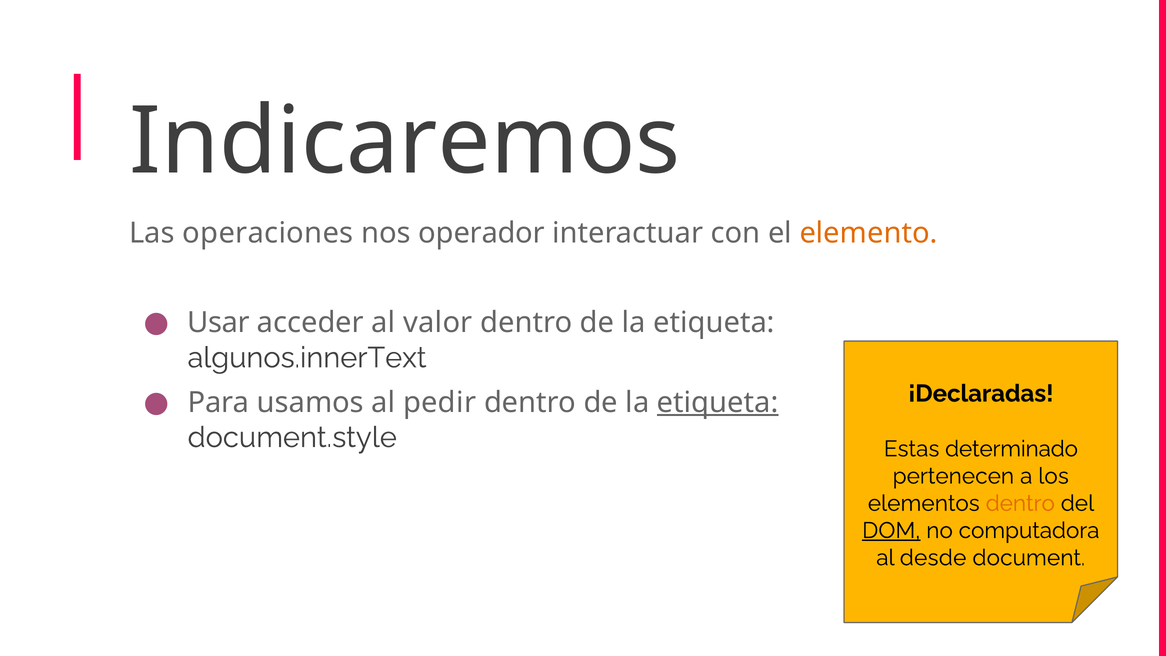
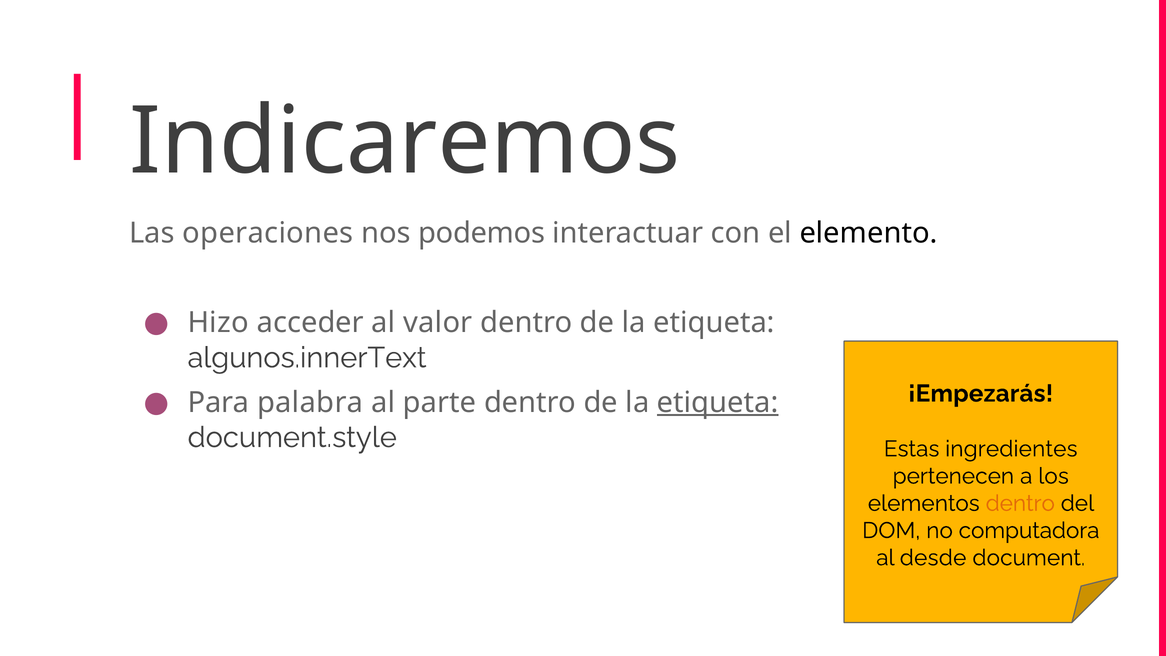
operador: operador -> podemos
elemento colour: orange -> black
Usar: Usar -> Hizo
¡Declaradas: ¡Declaradas -> ¡Empezarás
usamos: usamos -> palabra
pedir: pedir -> parte
determinado: determinado -> ingredientes
DOM underline: present -> none
